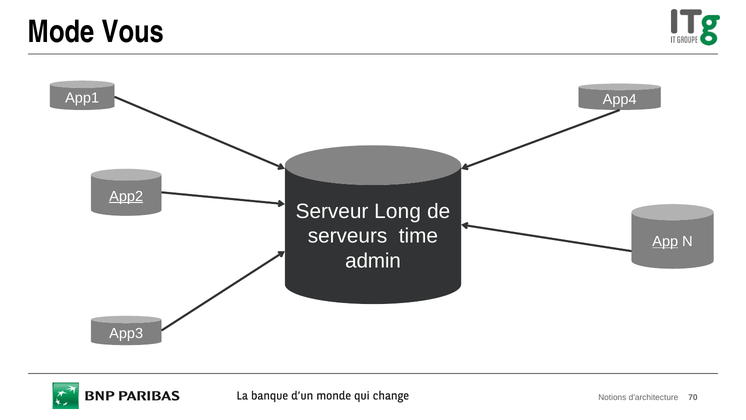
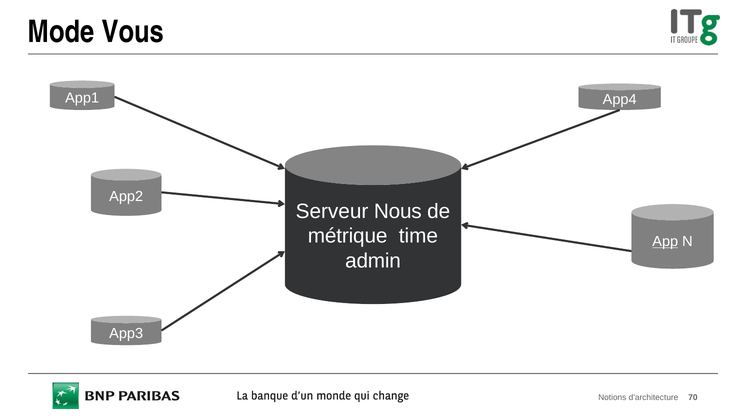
App2 underline: present -> none
Long: Long -> Nous
serveurs: serveurs -> métrique
